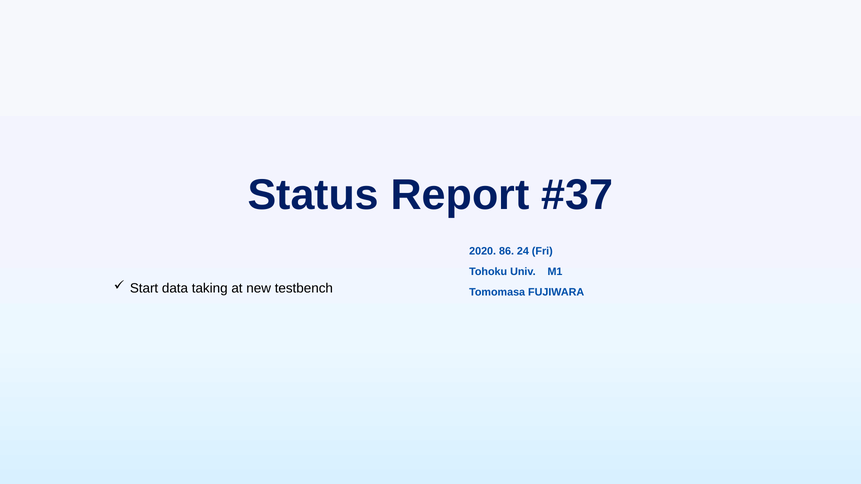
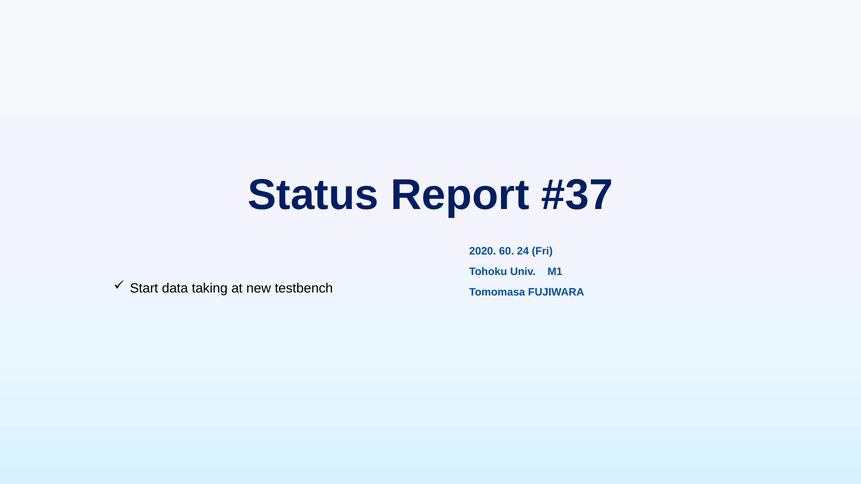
86: 86 -> 60
